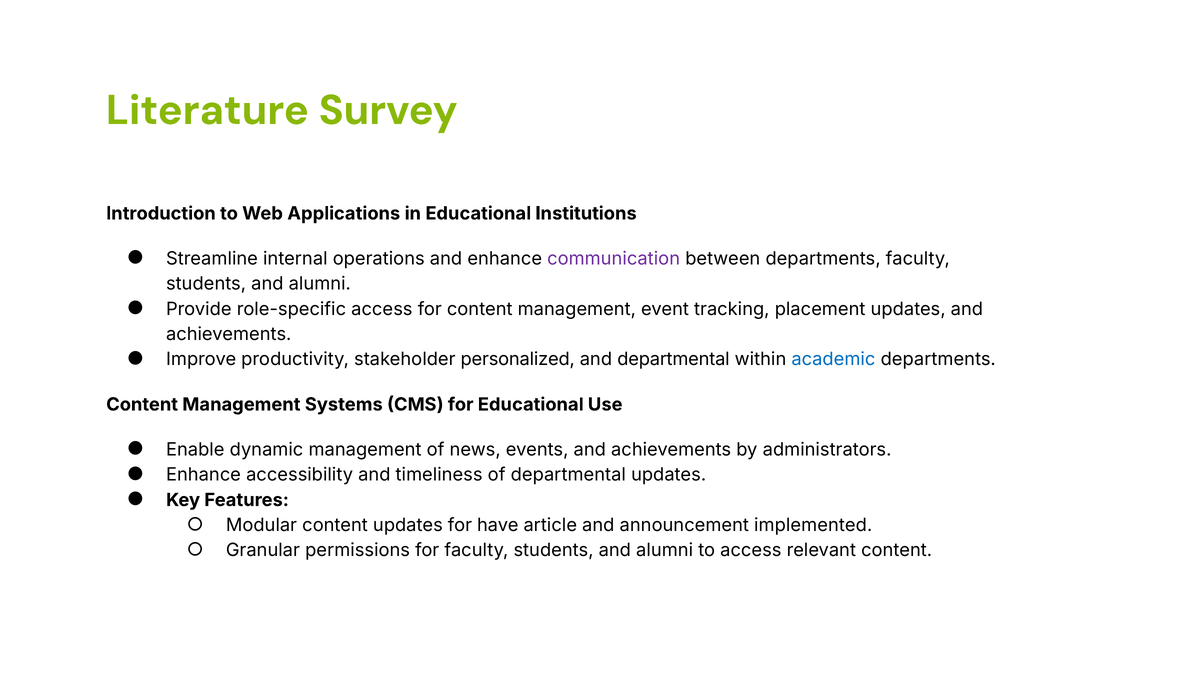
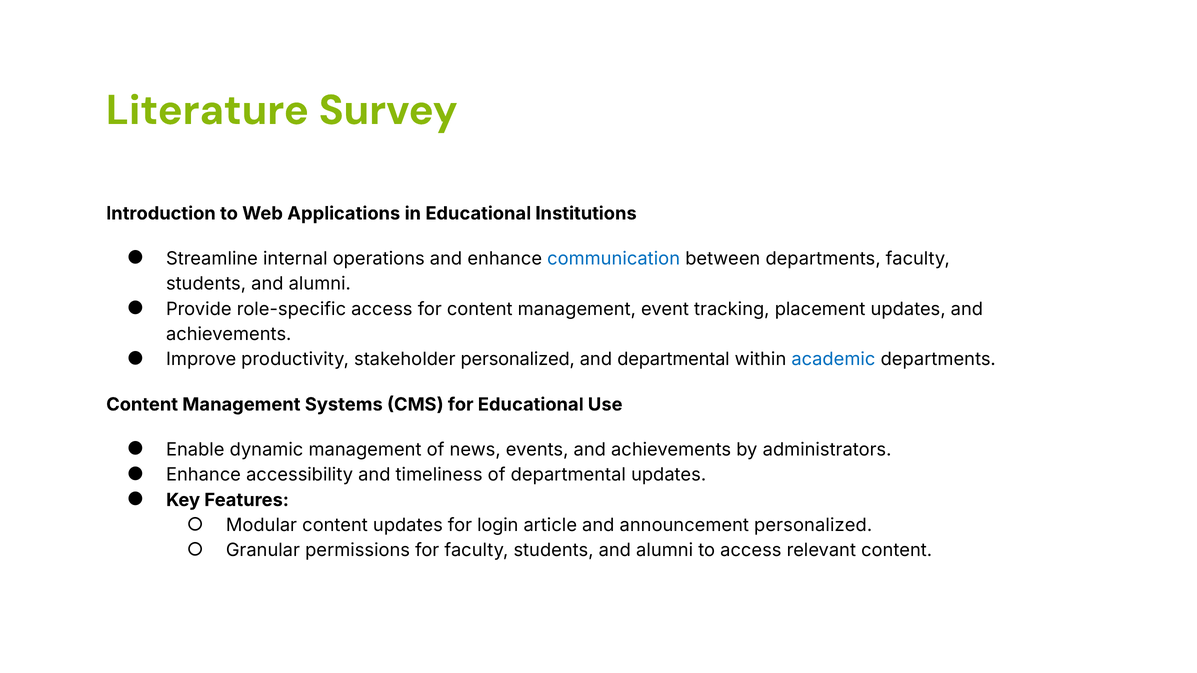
communication colour: purple -> blue
have: have -> login
announcement implemented: implemented -> personalized
